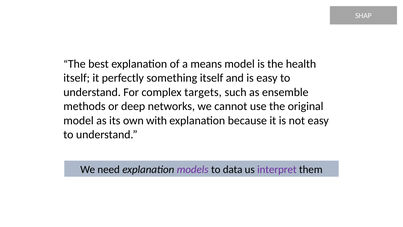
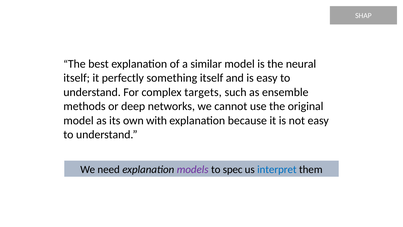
means: means -> similar
health: health -> neural
data: data -> spec
interpret colour: purple -> blue
